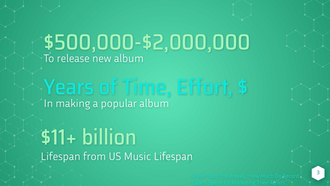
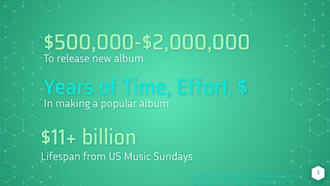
Music Lifespan: Lifespan -> Sundays
